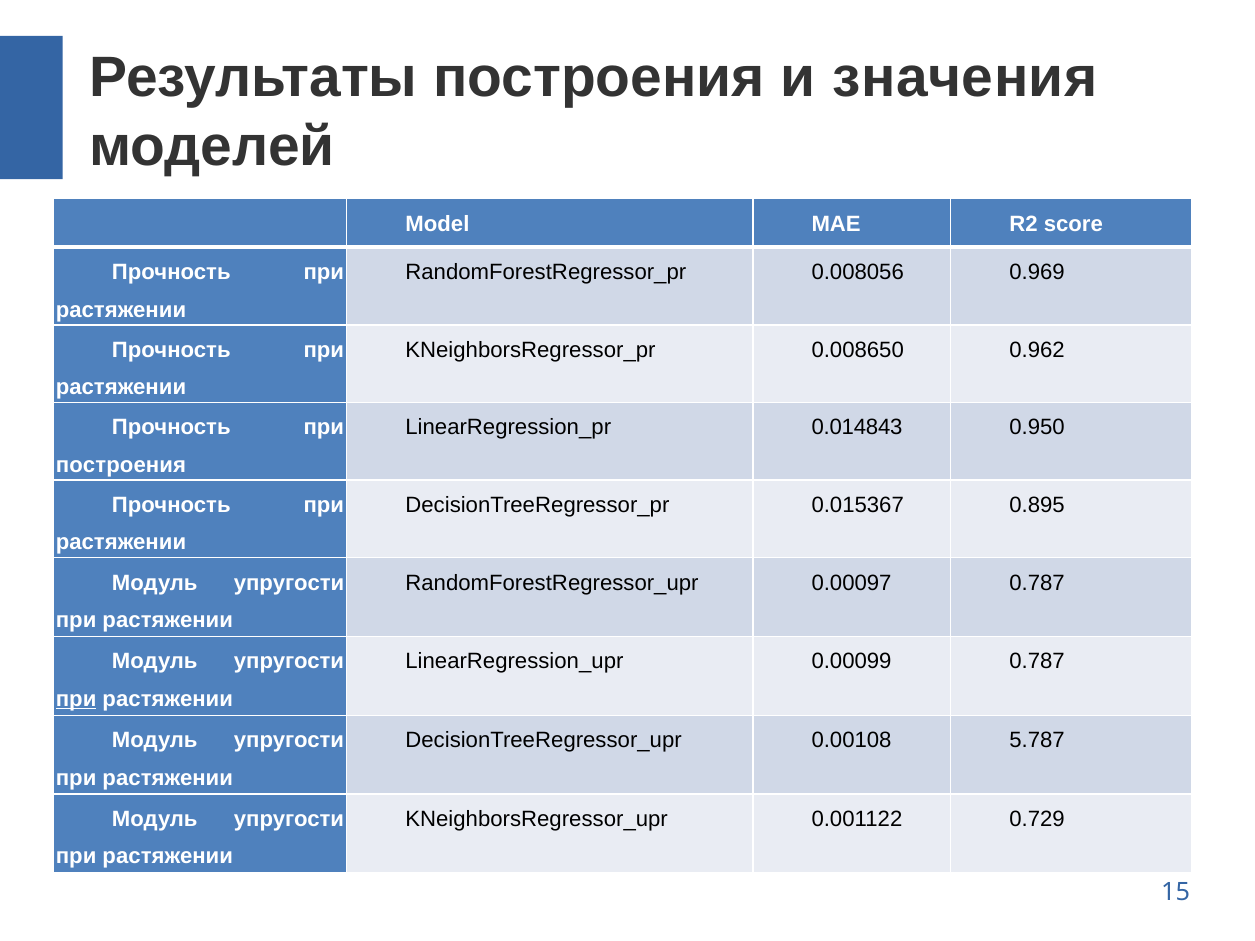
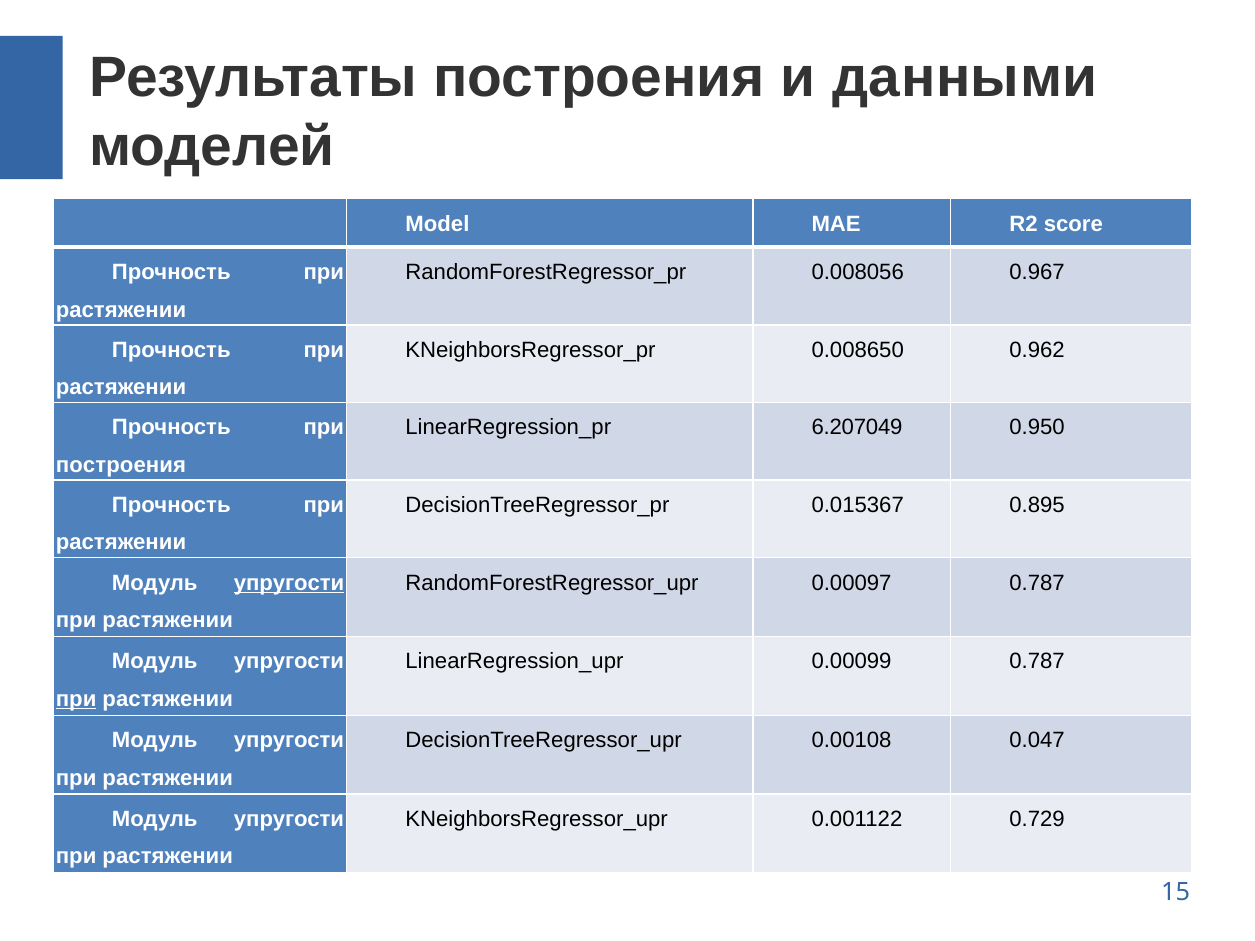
значения: значения -> данными
0.969: 0.969 -> 0.967
0.014843: 0.014843 -> 6.207049
упругости at (289, 583) underline: none -> present
5.787: 5.787 -> 0.047
